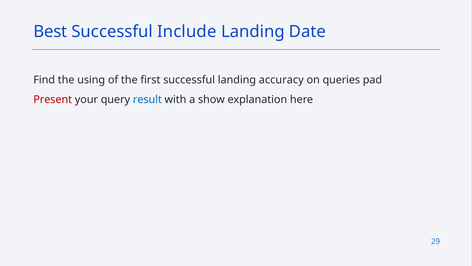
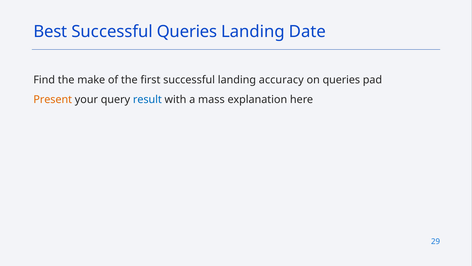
Successful Include: Include -> Queries
using: using -> make
Present colour: red -> orange
show: show -> mass
